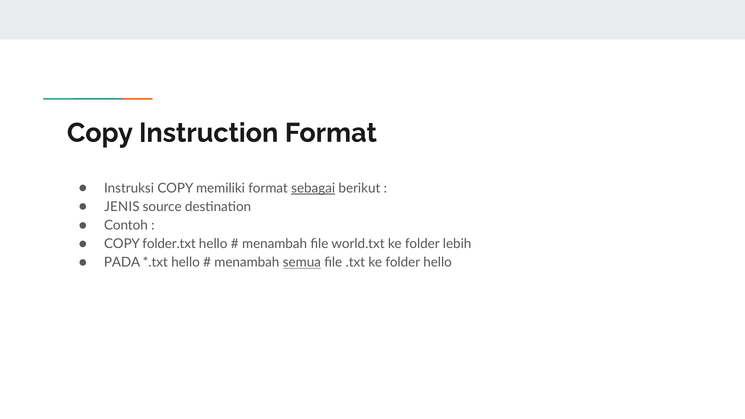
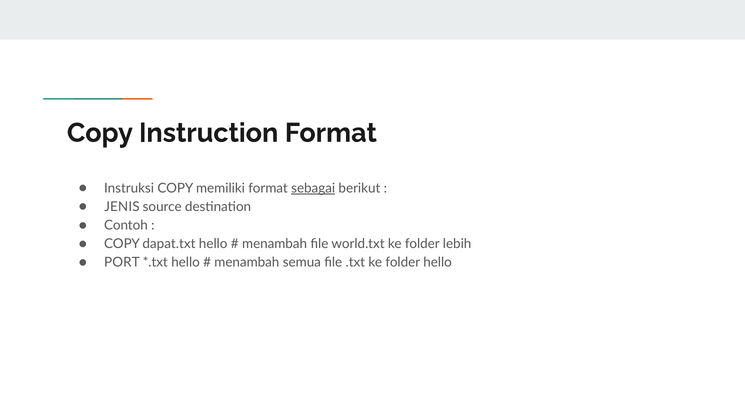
folder.txt: folder.txt -> dapat.txt
PADA: PADA -> PORT
semua underline: present -> none
